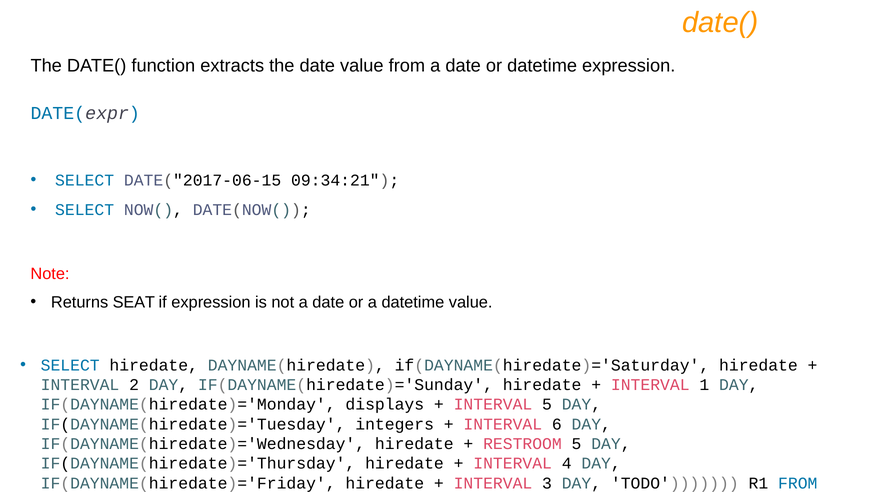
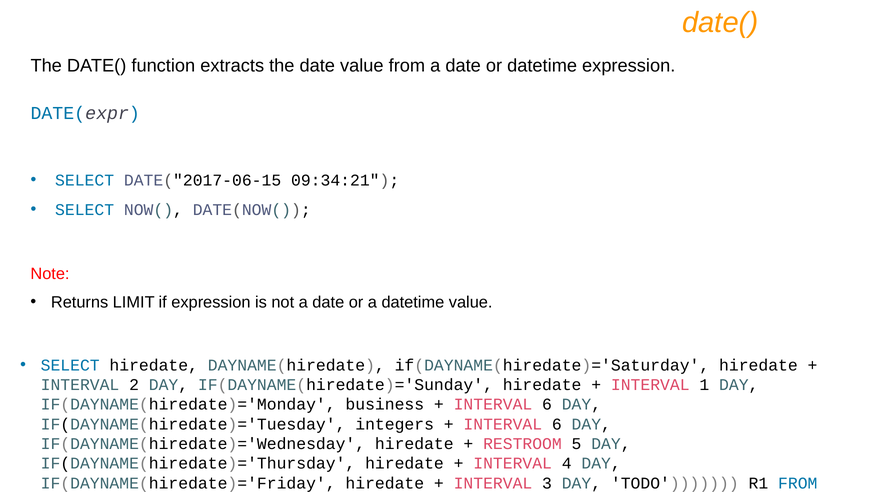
SEAT: SEAT -> LIMIT
displays: displays -> business
5 at (547, 404): 5 -> 6
